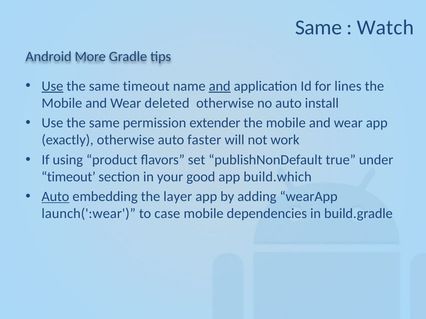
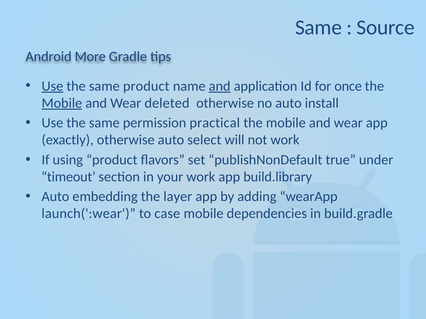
Watch: Watch -> Source
same timeout: timeout -> product
lines: lines -> once
Mobile at (62, 103) underline: none -> present
extender: extender -> practical
faster: faster -> select
your good: good -> work
build.which: build.which -> build.library
Auto at (55, 197) underline: present -> none
